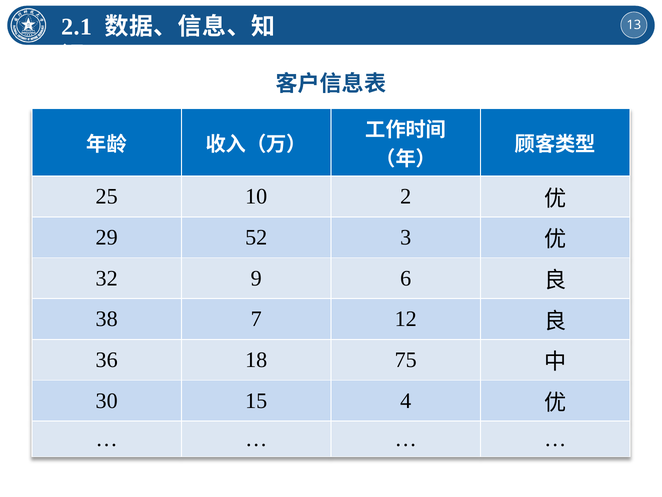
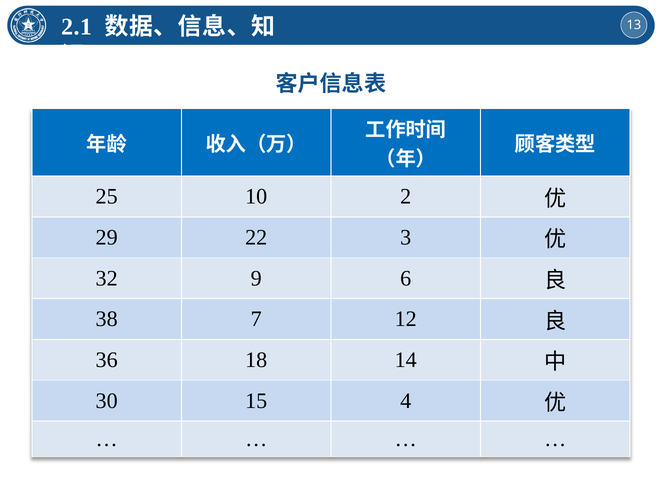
52: 52 -> 22
75: 75 -> 14
